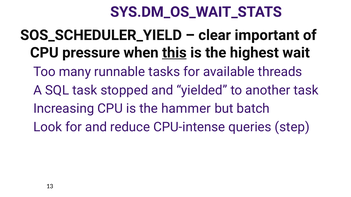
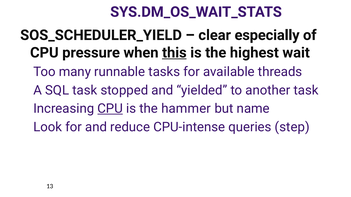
important: important -> especially
CPU at (110, 109) underline: none -> present
batch: batch -> name
